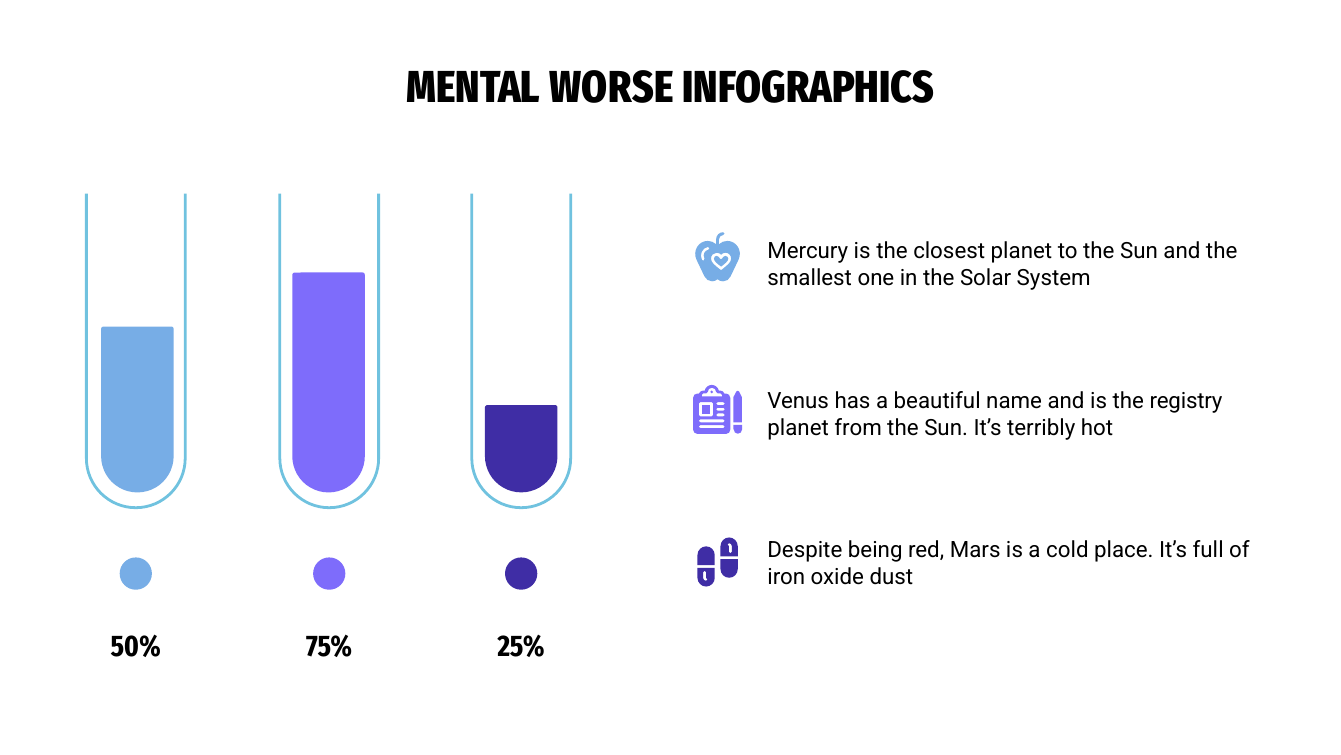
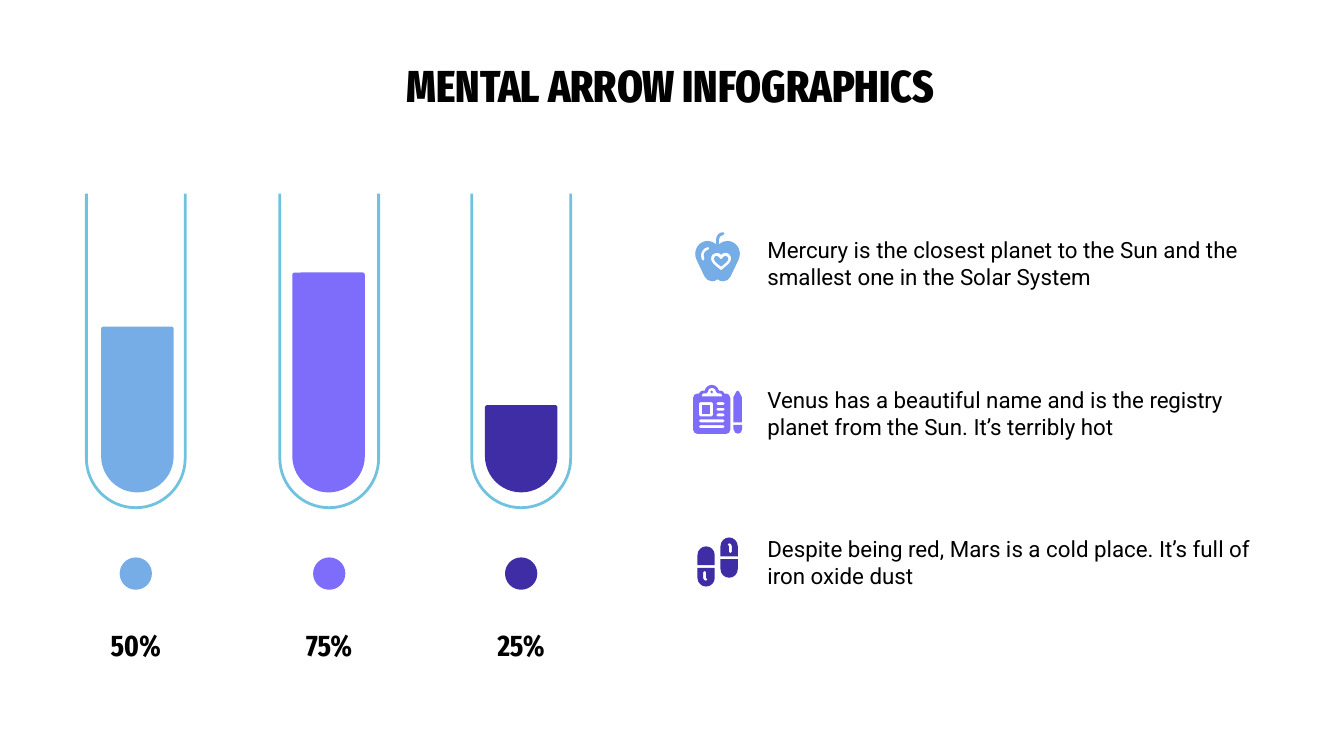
WORSE: WORSE -> ARROW
